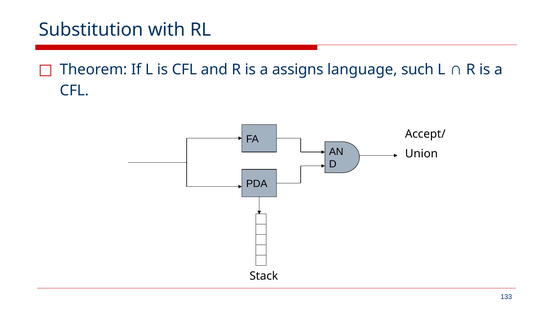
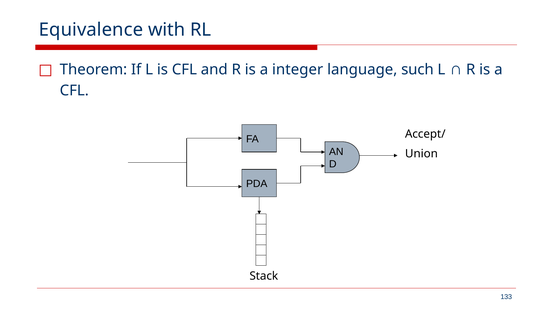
Substitution: Substitution -> Equivalence
assigns: assigns -> integer
